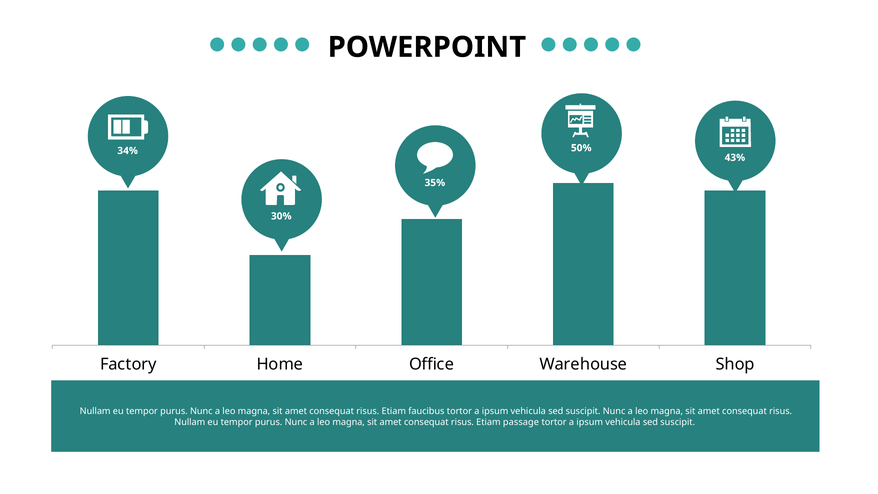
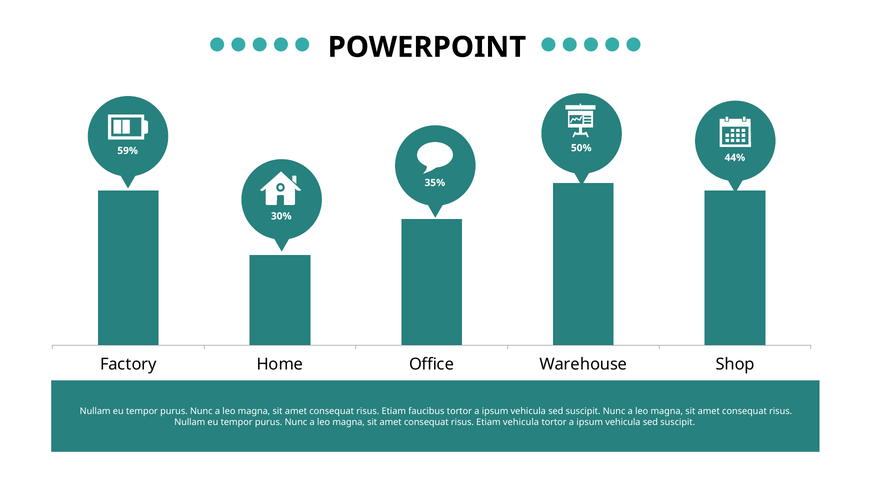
34%: 34% -> 59%
43%: 43% -> 44%
Etiam passage: passage -> vehicula
